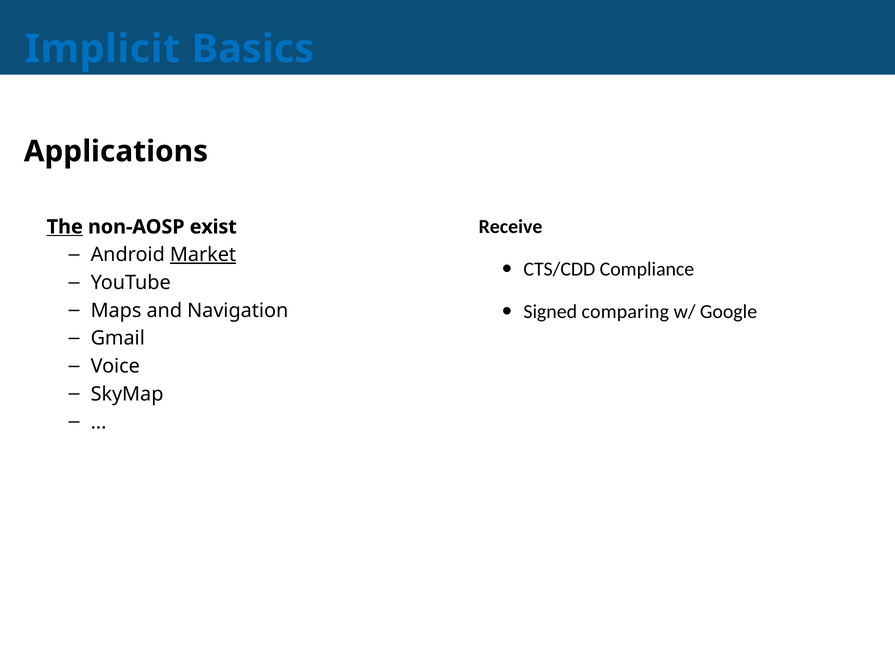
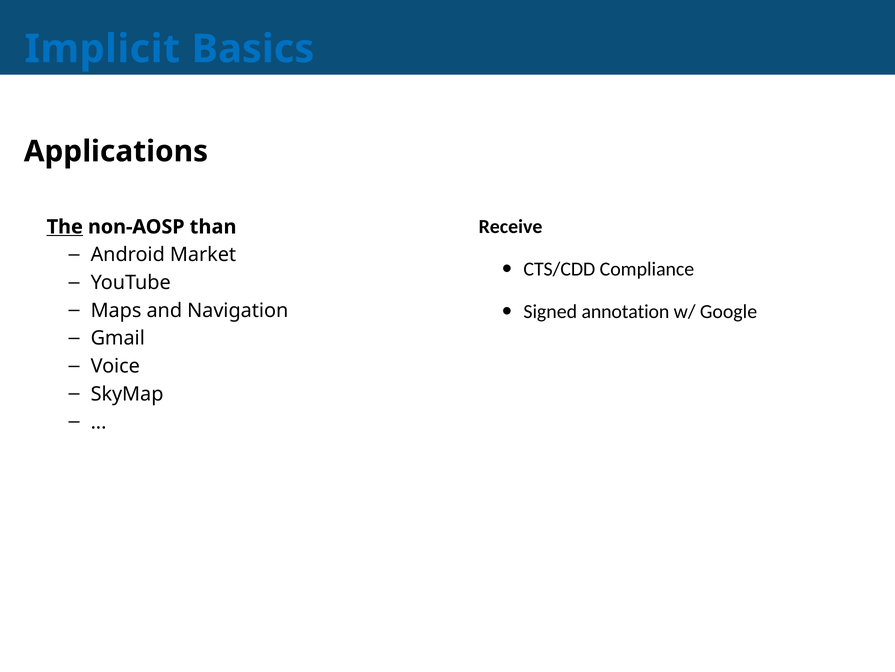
exist: exist -> than
Market underline: present -> none
comparing: comparing -> annotation
